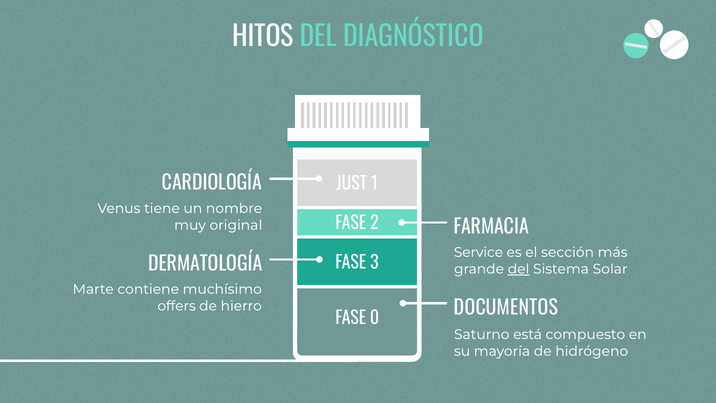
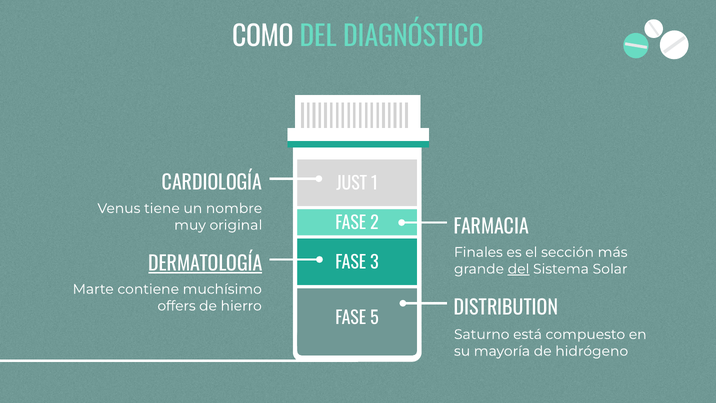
HITOS: HITOS -> COMO
Service: Service -> Finales
DERMATOLOGÍA underline: none -> present
DOCUMENTOS: DOCUMENTOS -> DISTRIBUTION
0: 0 -> 5
